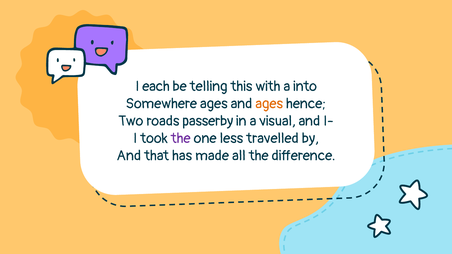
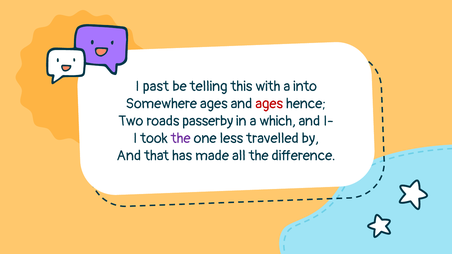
each: each -> past
ages at (269, 104) colour: orange -> red
visual: visual -> which
